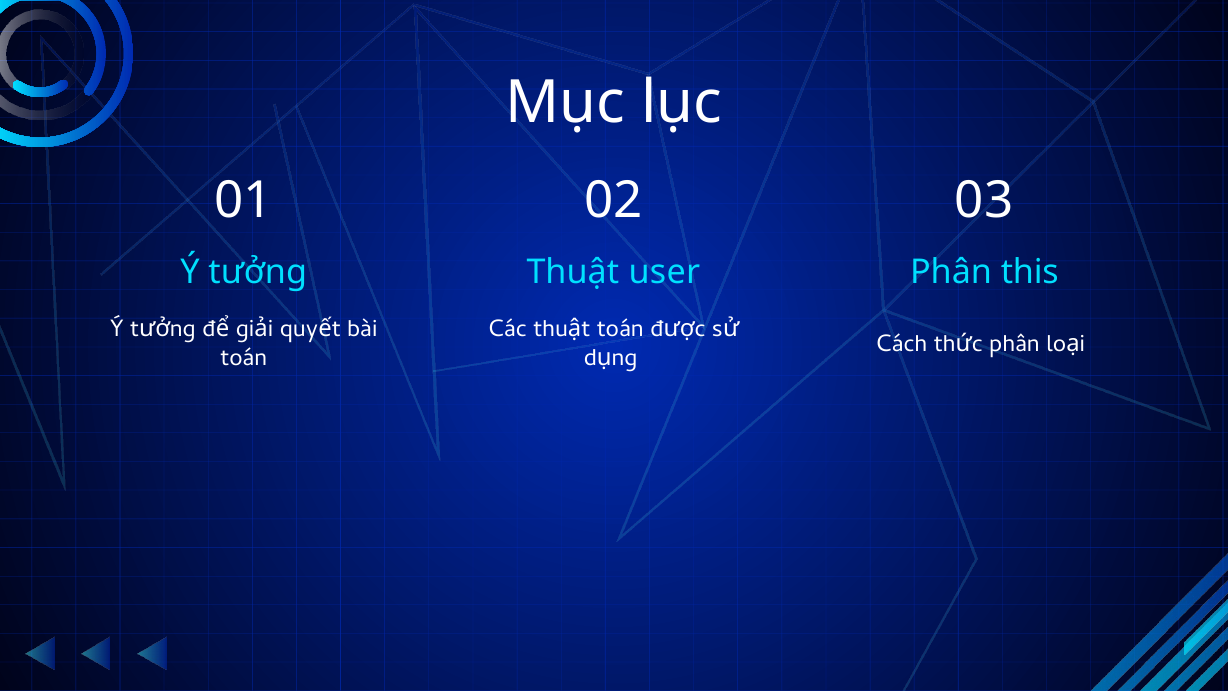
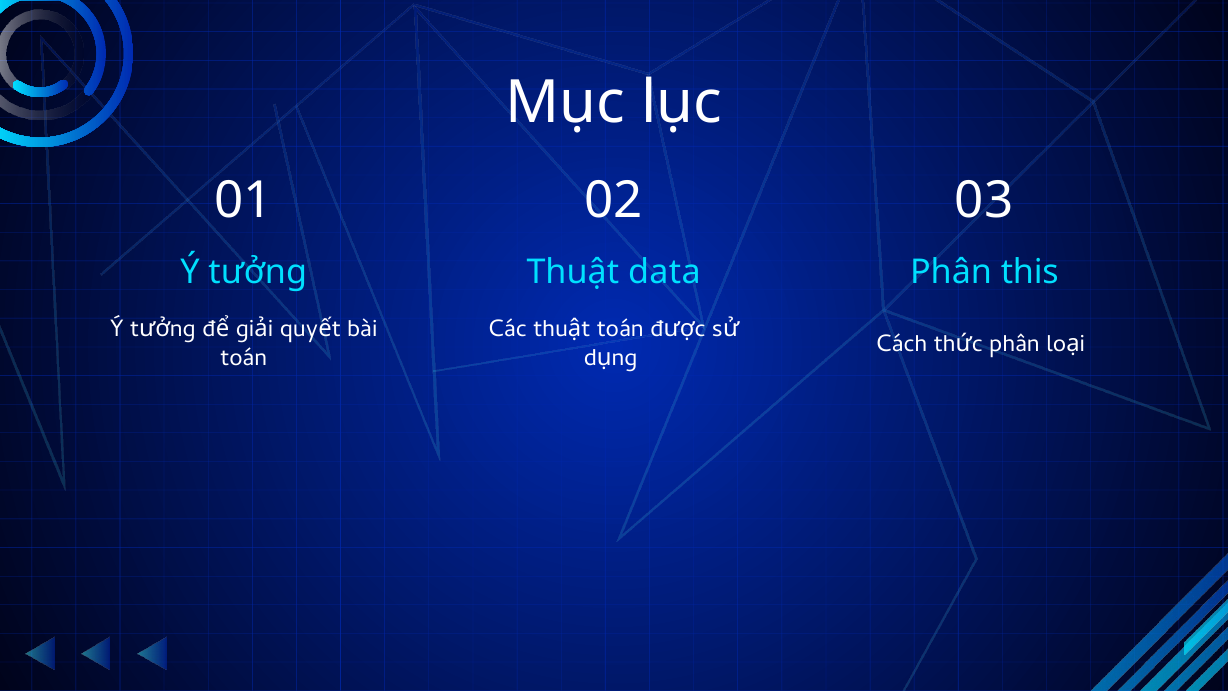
user: user -> data
